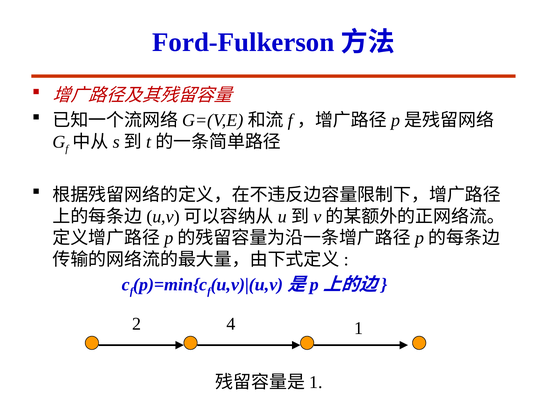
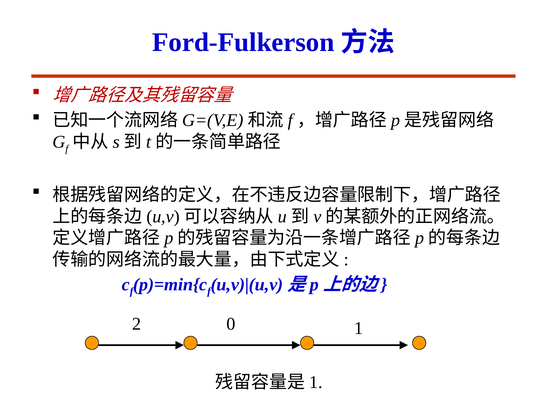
4: 4 -> 0
